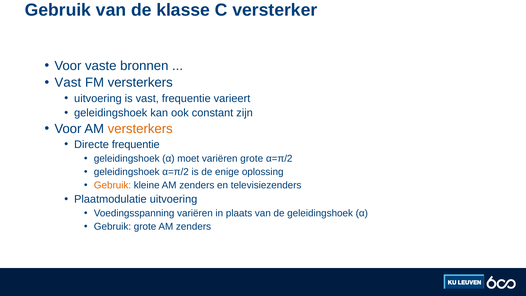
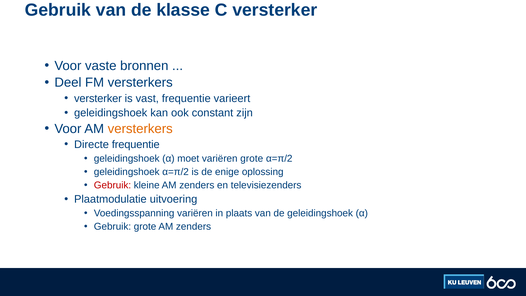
Vast at (68, 83): Vast -> Deel
uitvoering at (98, 98): uitvoering -> versterker
Gebruik at (113, 185) colour: orange -> red
